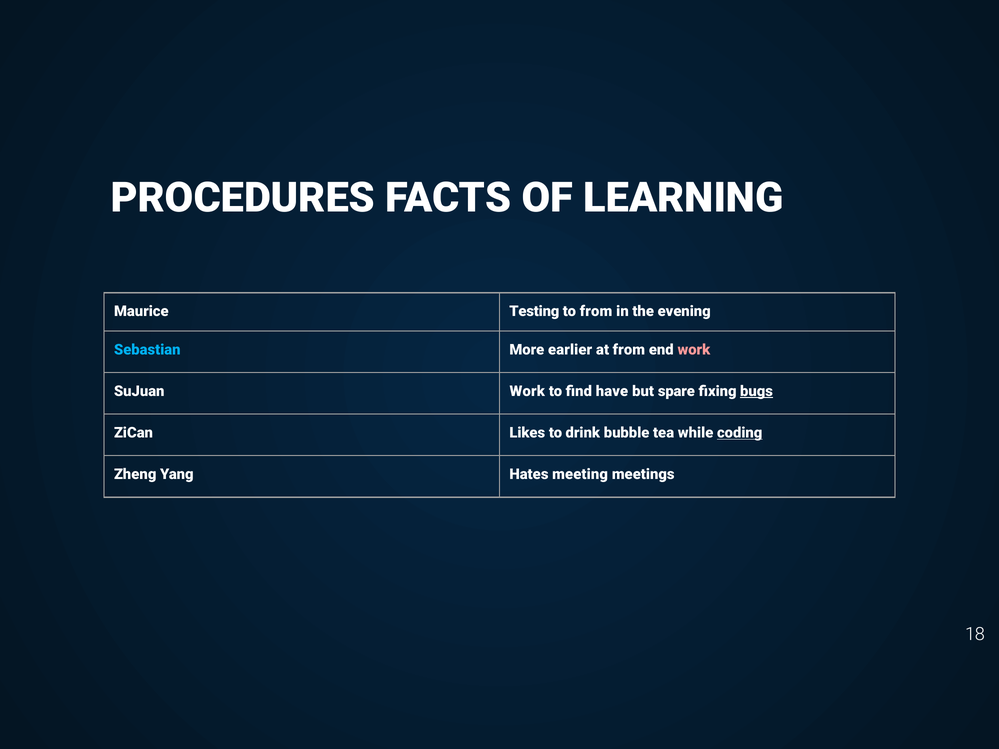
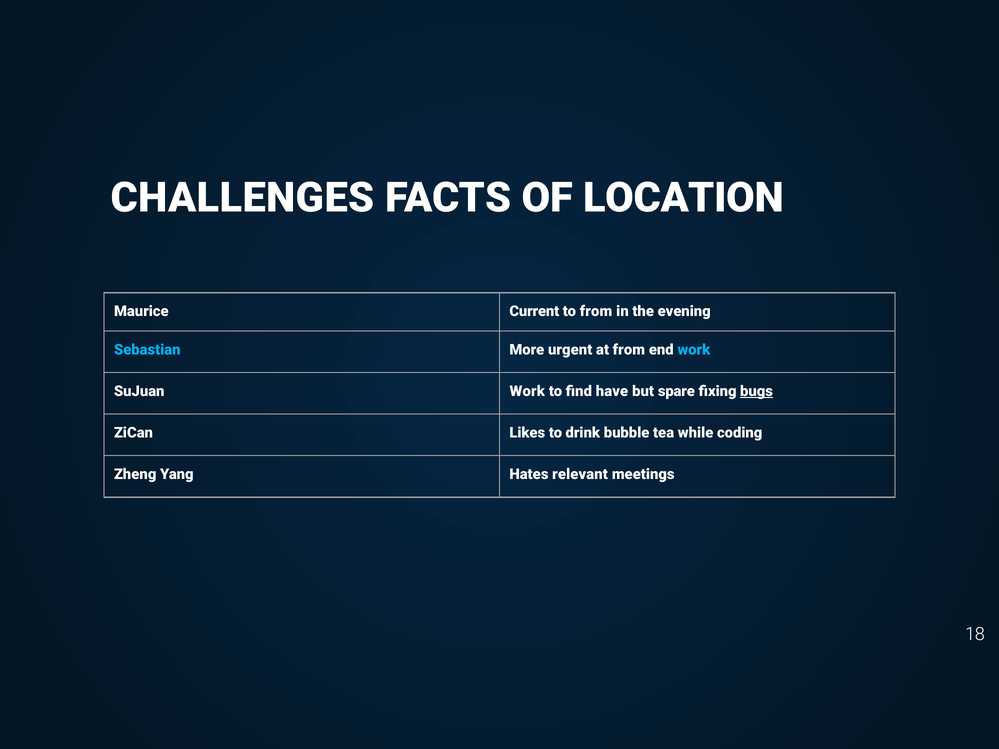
PROCEDURES: PROCEDURES -> CHALLENGES
LEARNING: LEARNING -> LOCATION
Testing: Testing -> Current
earlier: earlier -> urgent
work at (694, 350) colour: pink -> light blue
coding underline: present -> none
meeting: meeting -> relevant
